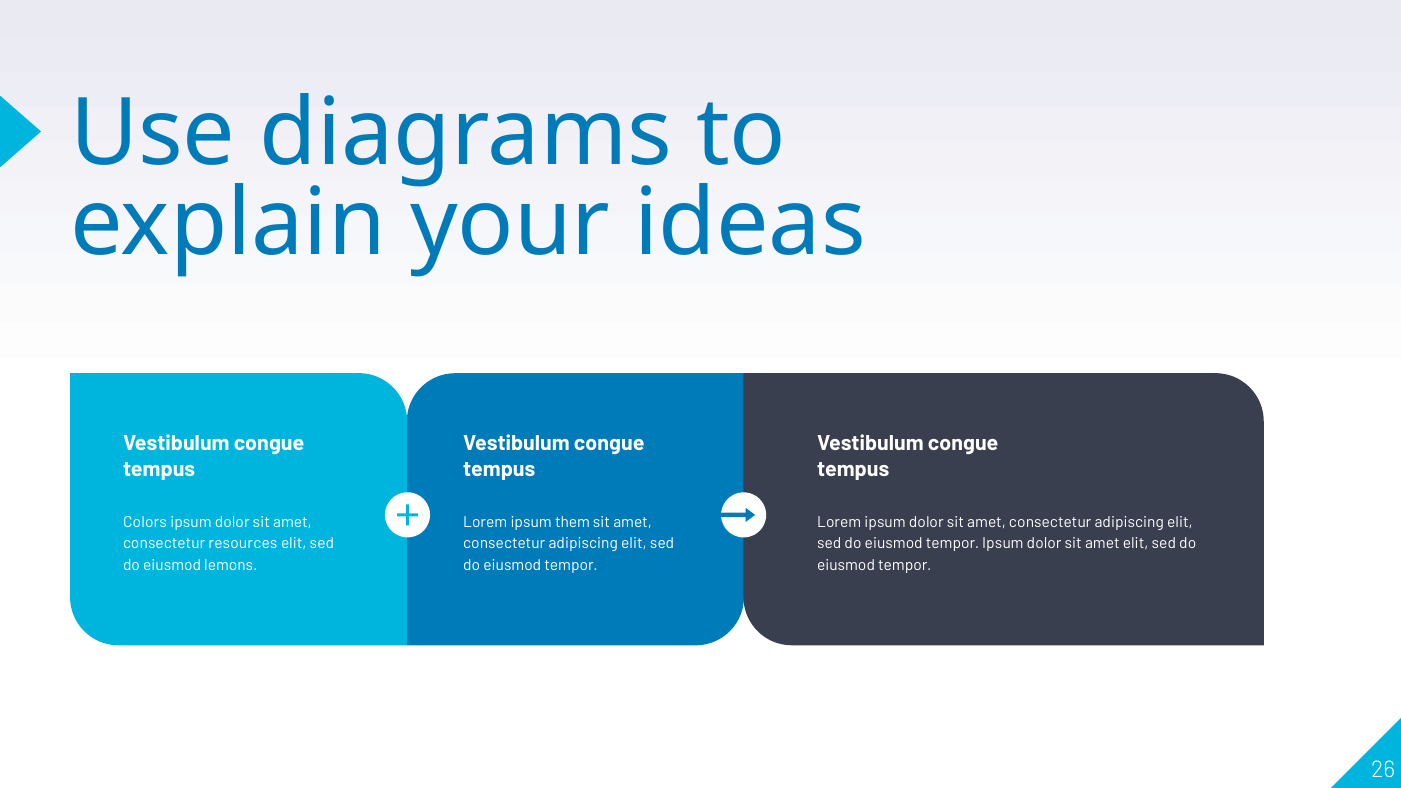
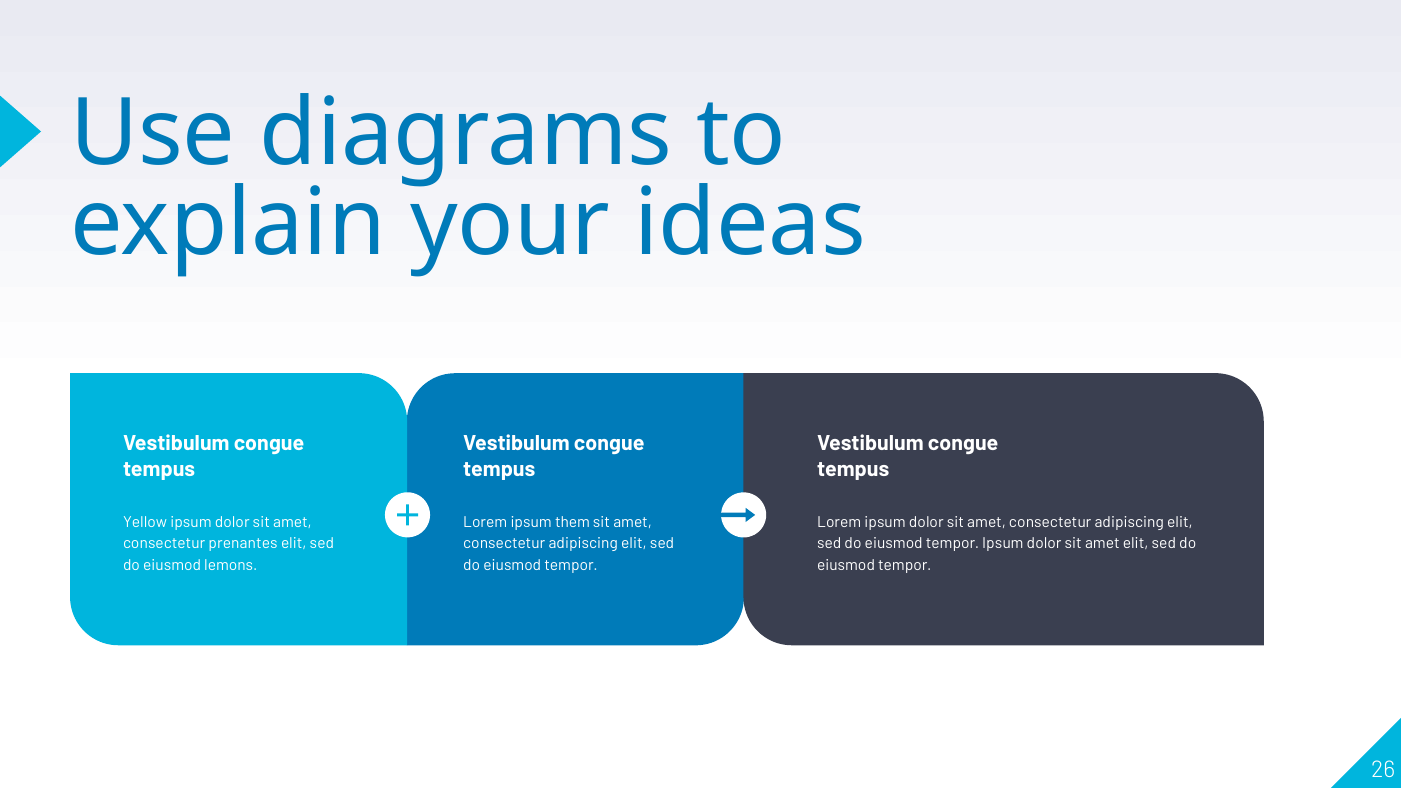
Colors: Colors -> Yellow
resources: resources -> prenantes
